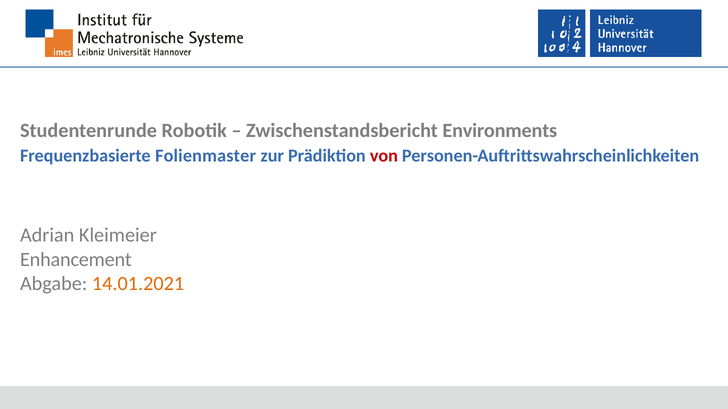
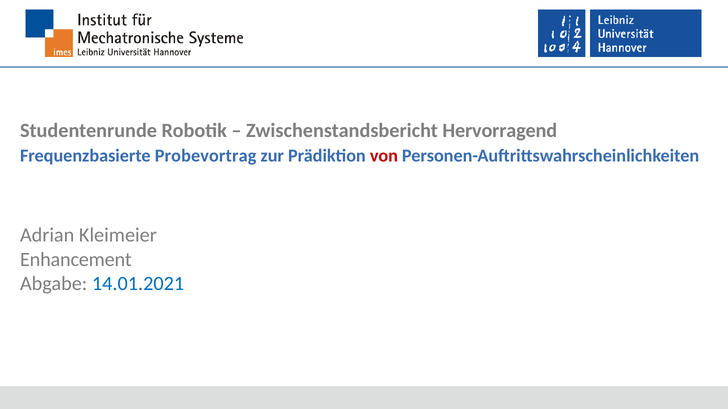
Environments: Environments -> Hervorragend
Folienmaster: Folienmaster -> Probevortrag
14.01.2021 colour: orange -> blue
